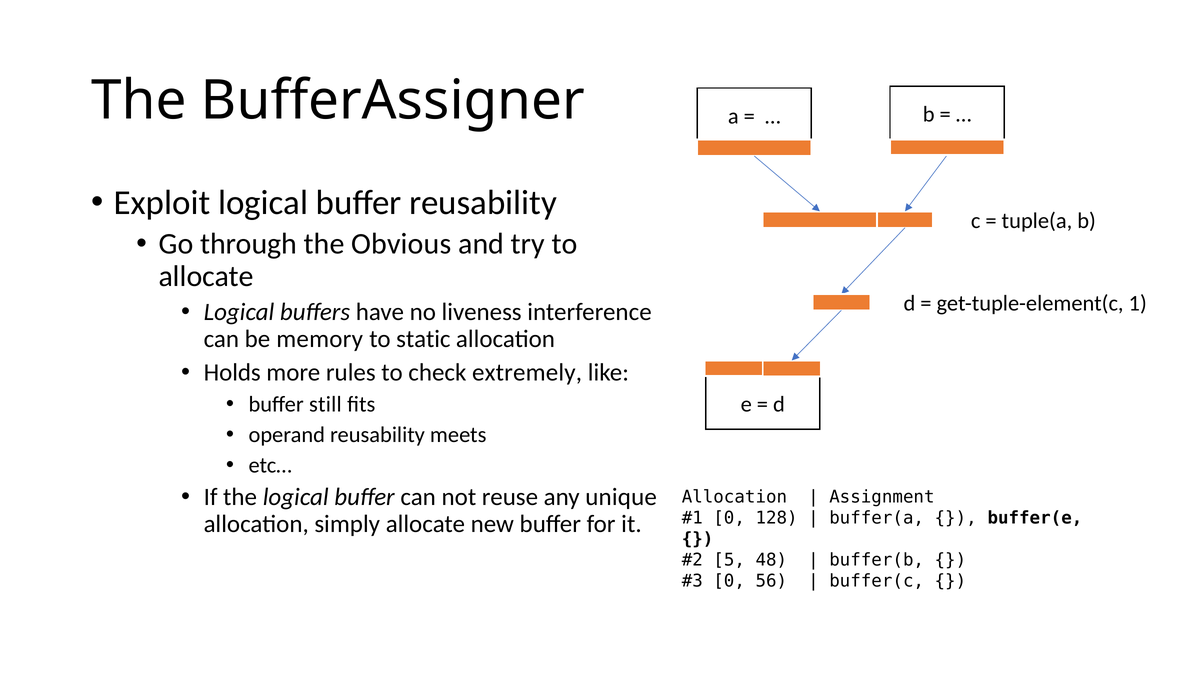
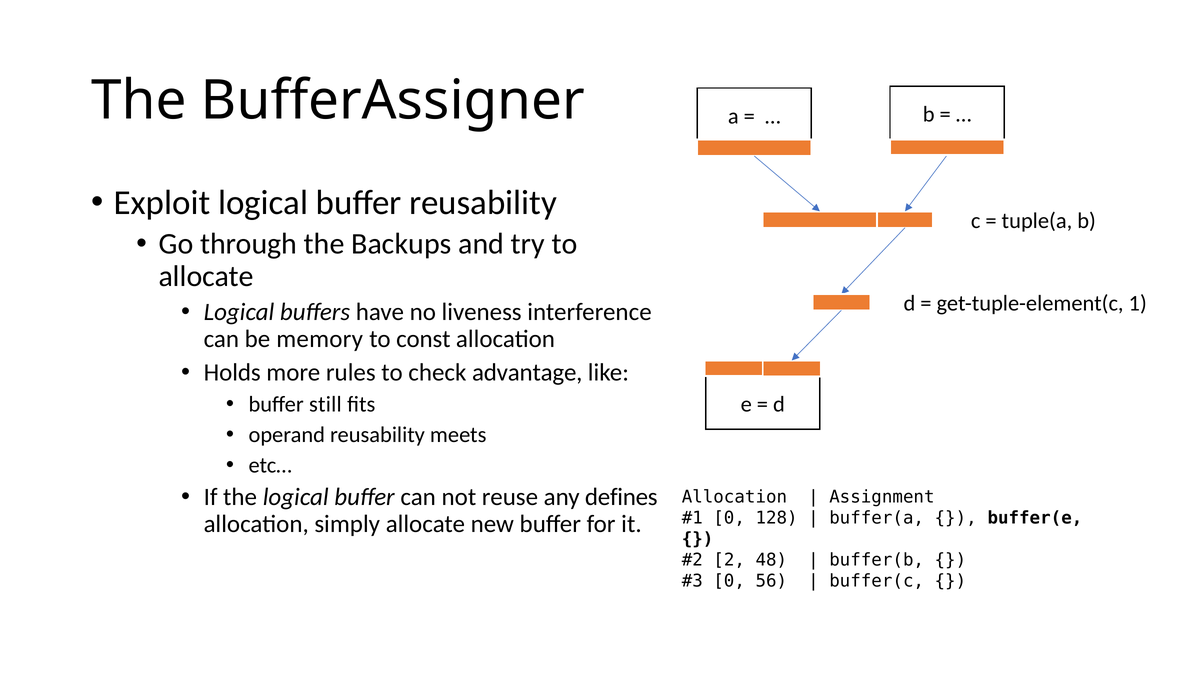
Obvious: Obvious -> Backups
static: static -> const
extremely: extremely -> advantage
unique: unique -> defines
5: 5 -> 2
